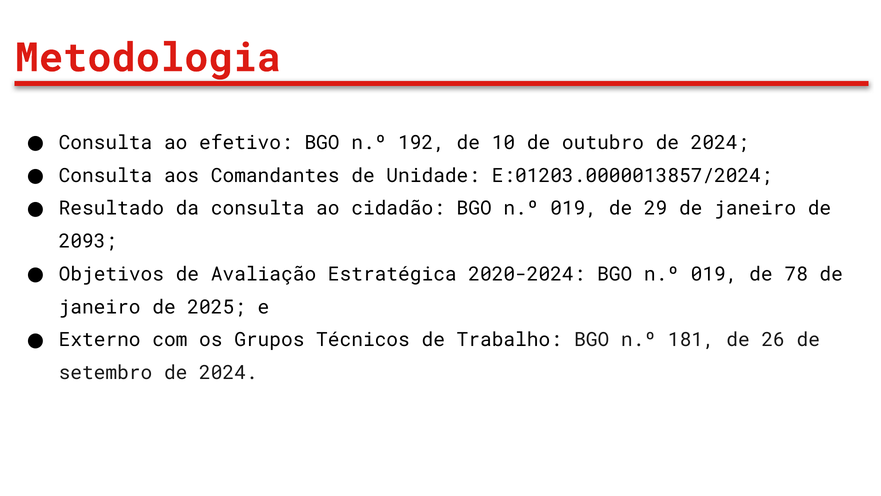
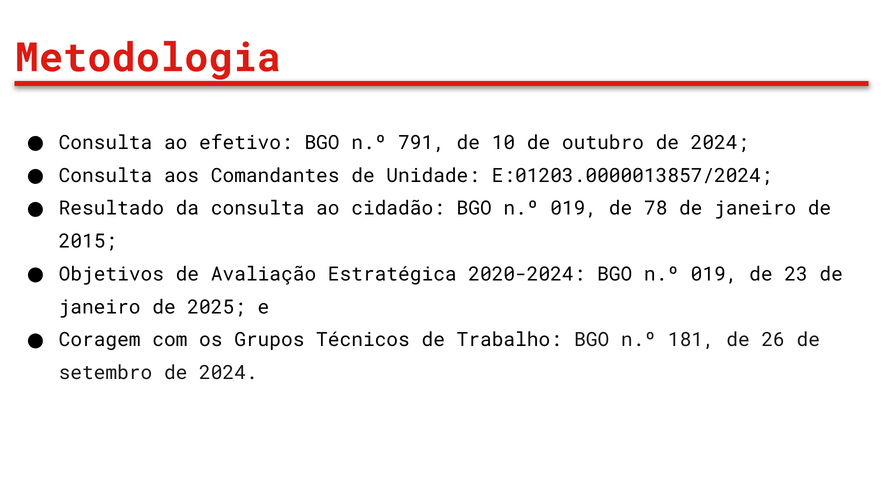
192: 192 -> 791
29: 29 -> 78
2093: 2093 -> 2015
78: 78 -> 23
Externo: Externo -> Coragem
